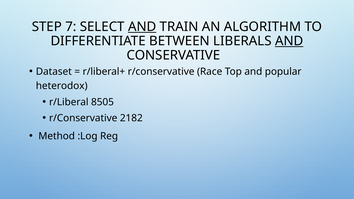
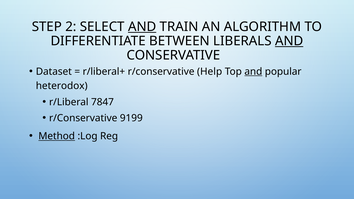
7: 7 -> 2
Race: Race -> Help
and at (253, 72) underline: none -> present
8505: 8505 -> 7847
2182: 2182 -> 9199
Method underline: none -> present
